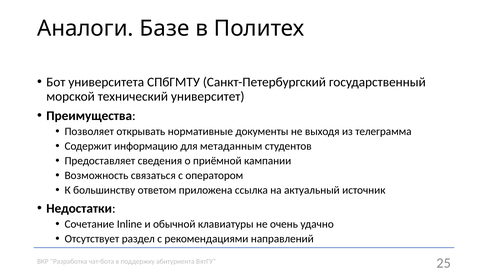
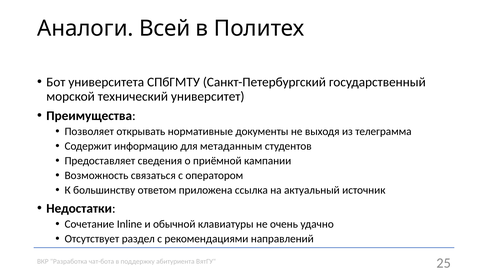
Базе: Базе -> Всей
